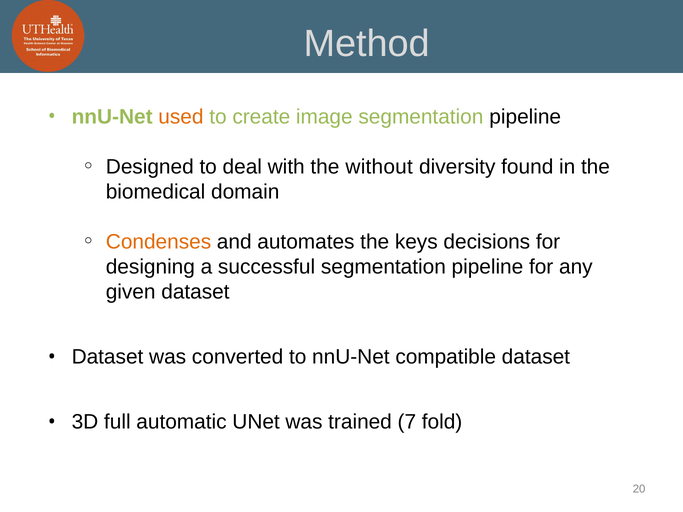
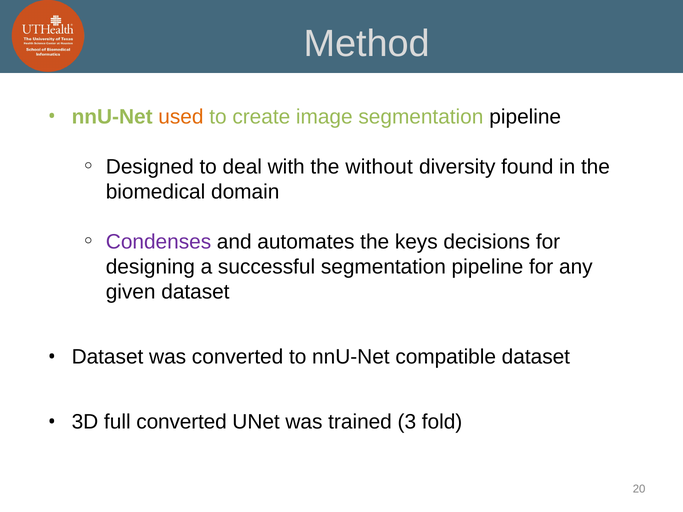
Condenses colour: orange -> purple
full automatic: automatic -> converted
7: 7 -> 3
